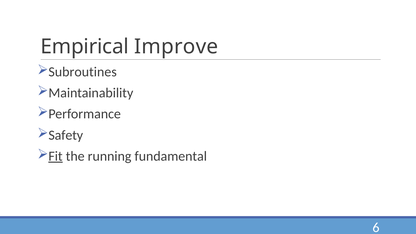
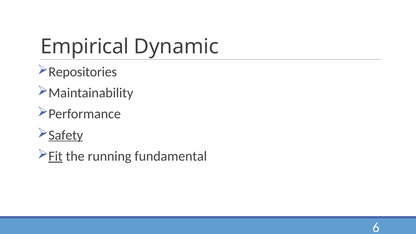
Improve: Improve -> Dynamic
Subroutines: Subroutines -> Repositories
Safety underline: none -> present
